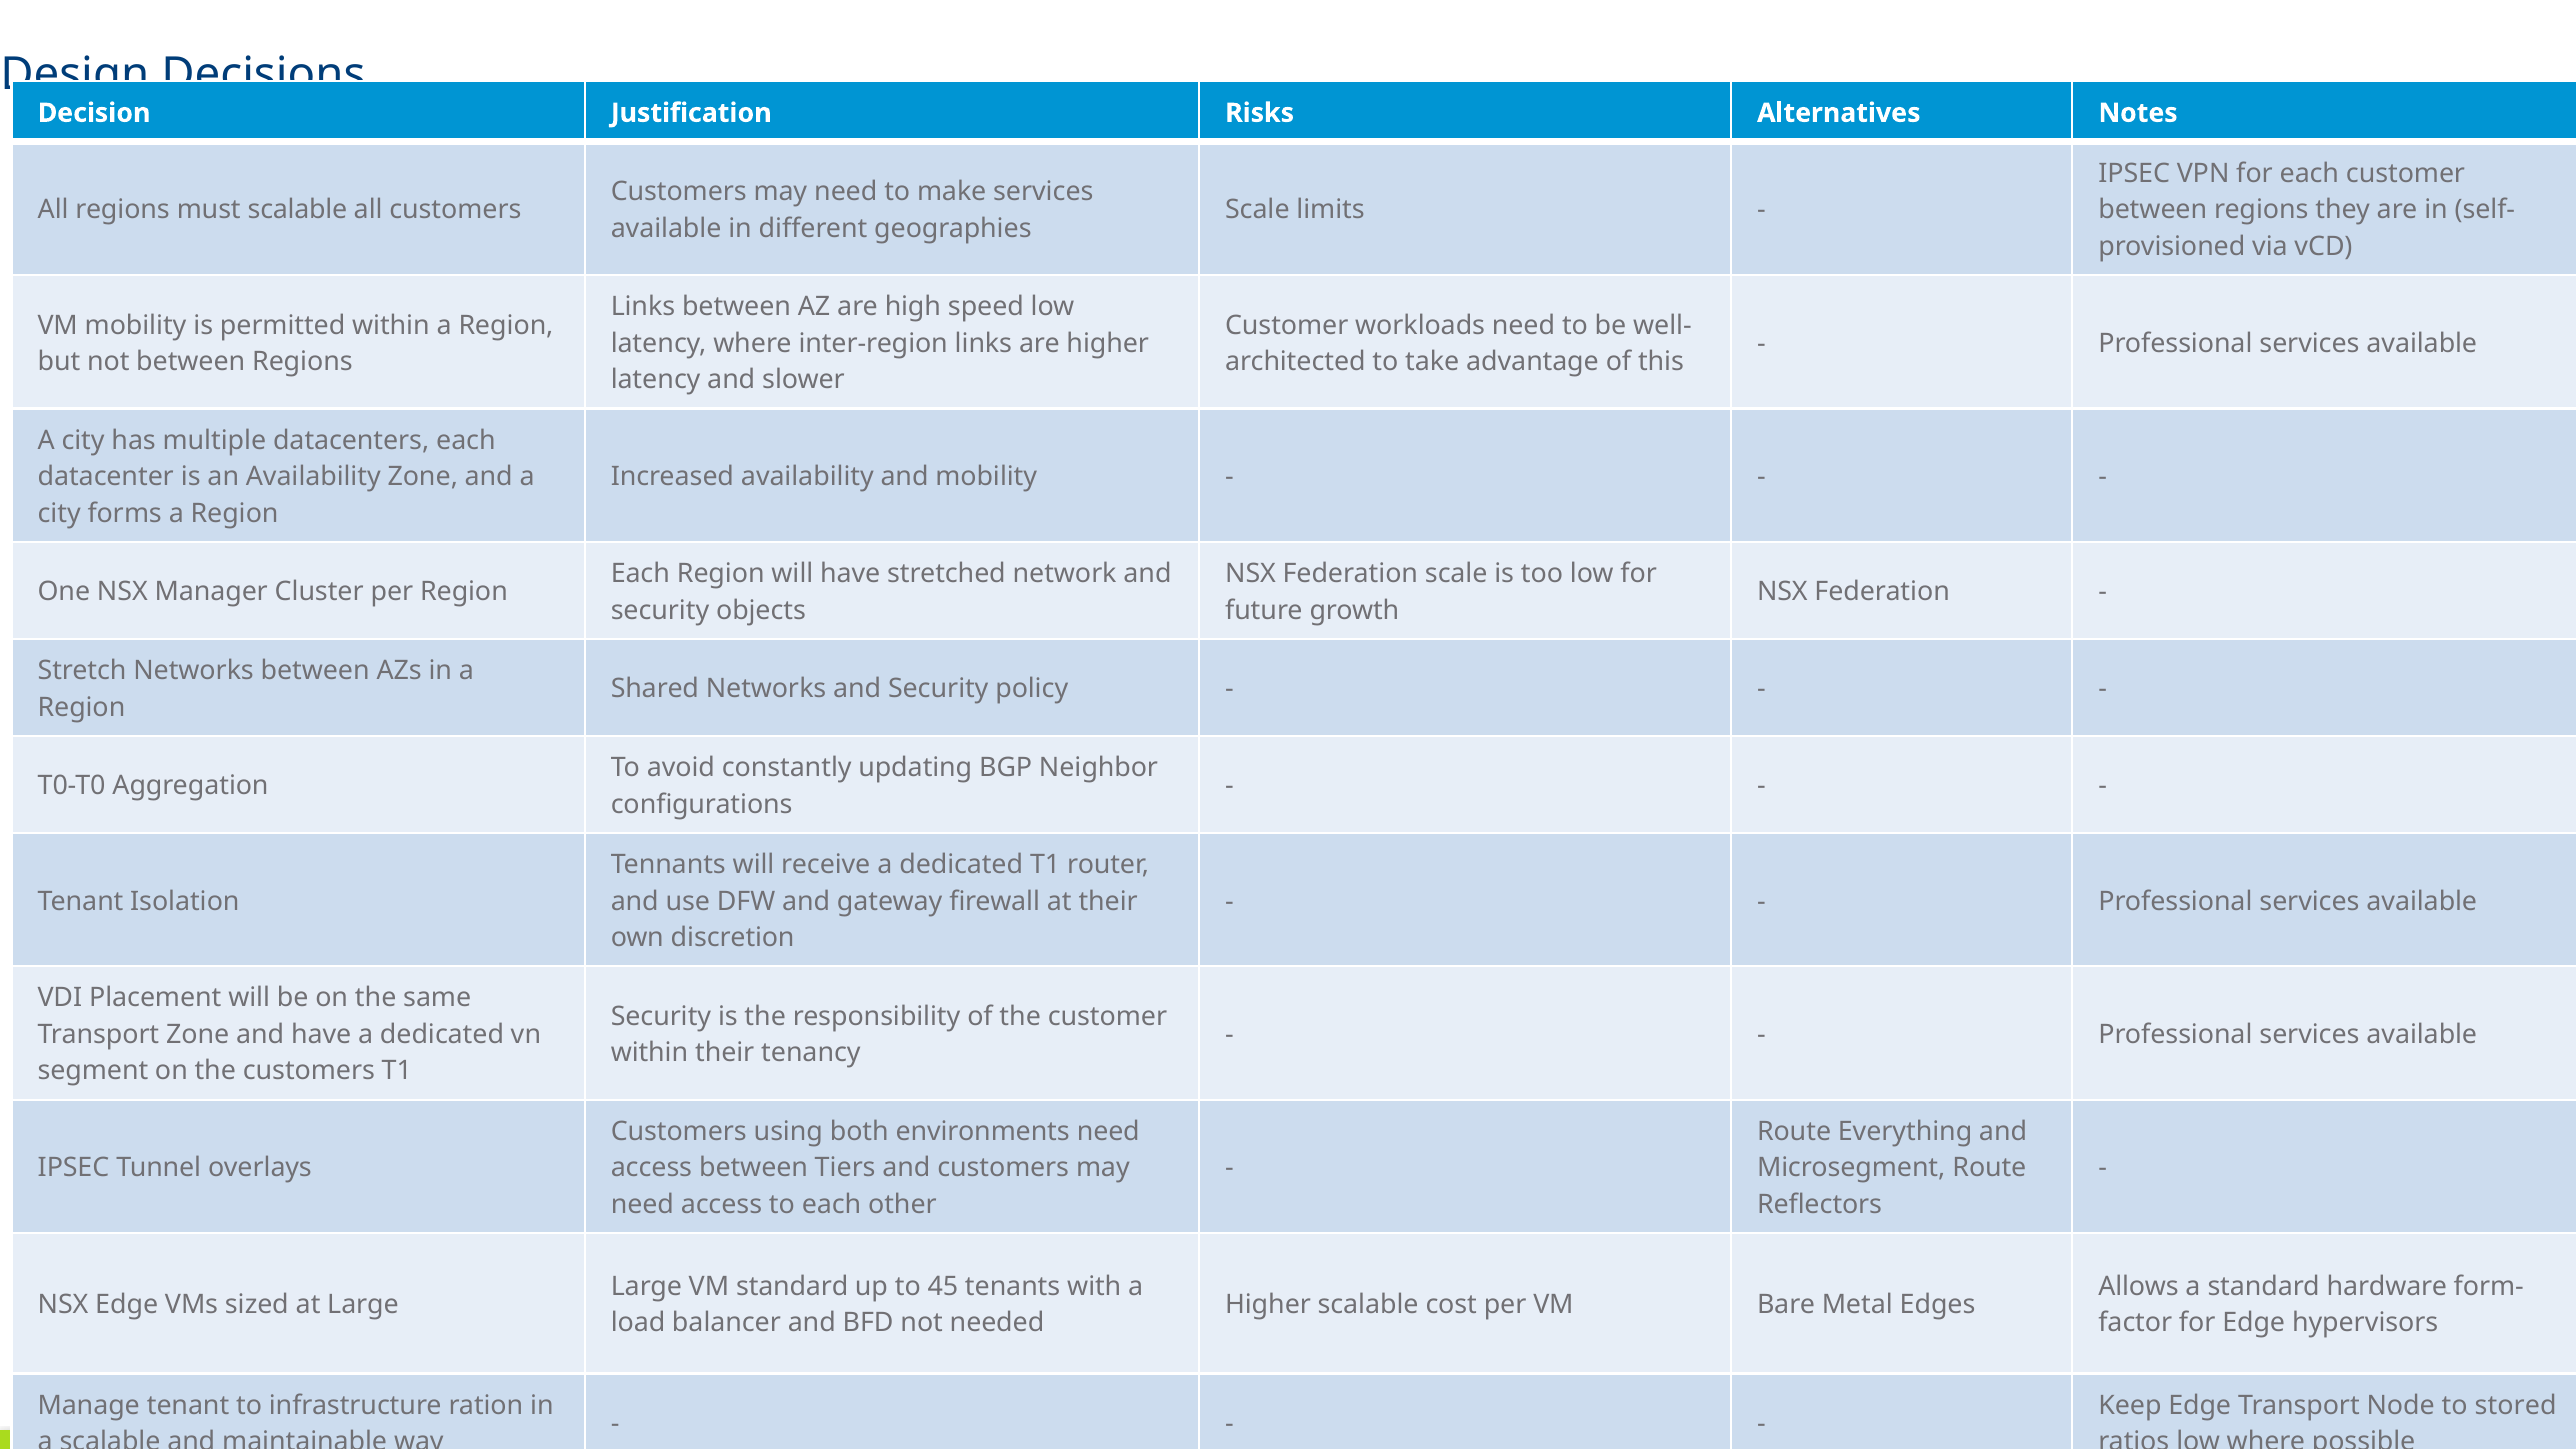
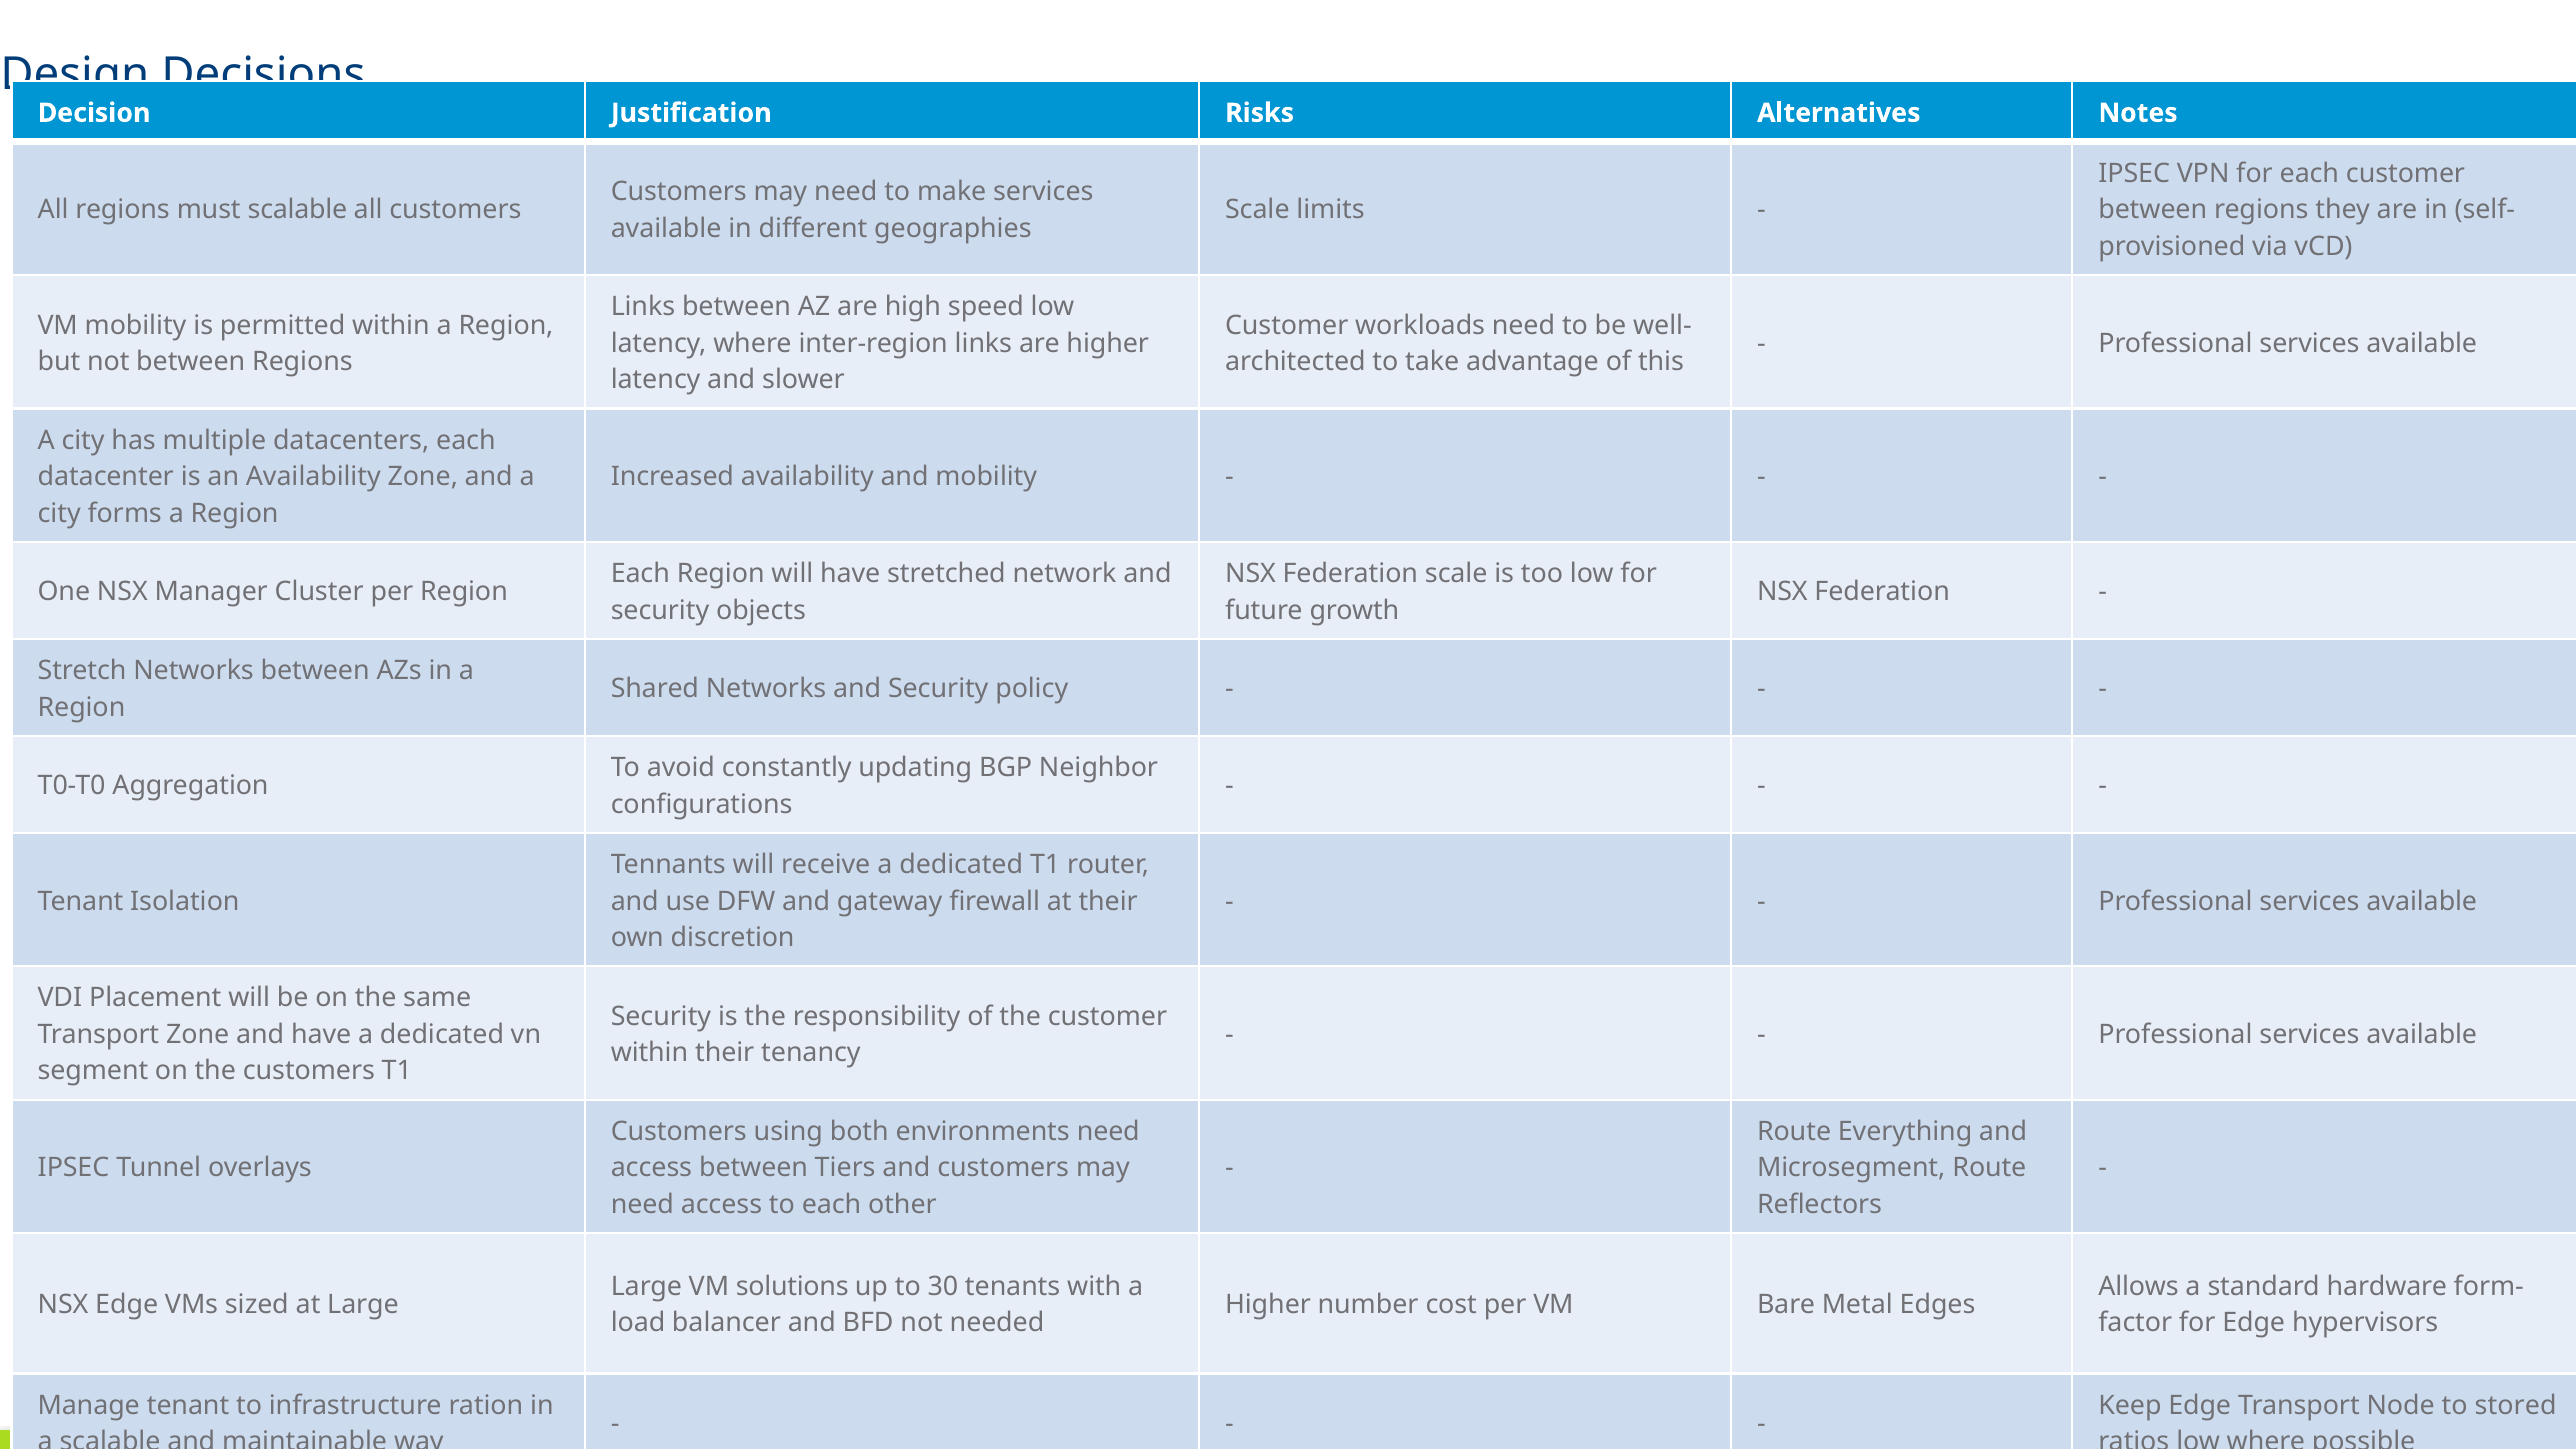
VM standard: standard -> solutions
45: 45 -> 30
Higher scalable: scalable -> number
